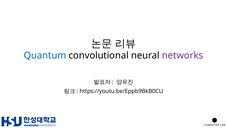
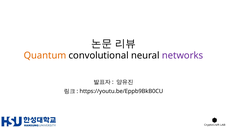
Quantum colour: blue -> orange
